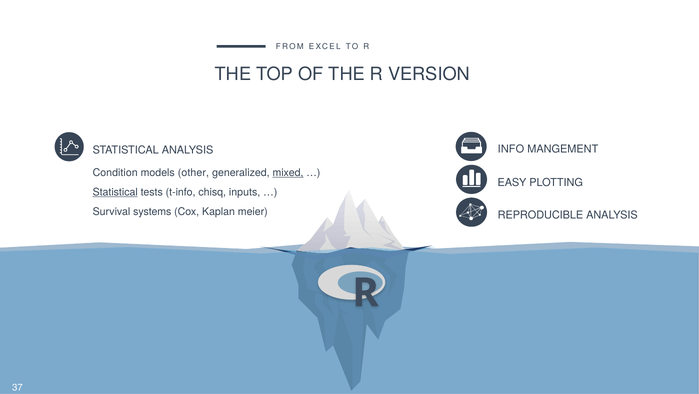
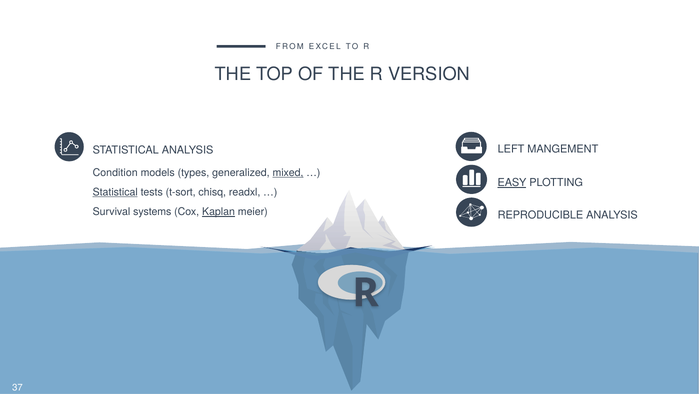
INFO: INFO -> LEFT
other: other -> types
EASY underline: none -> present
t-info: t-info -> t-sort
inputs: inputs -> readxl
Kaplan underline: none -> present
